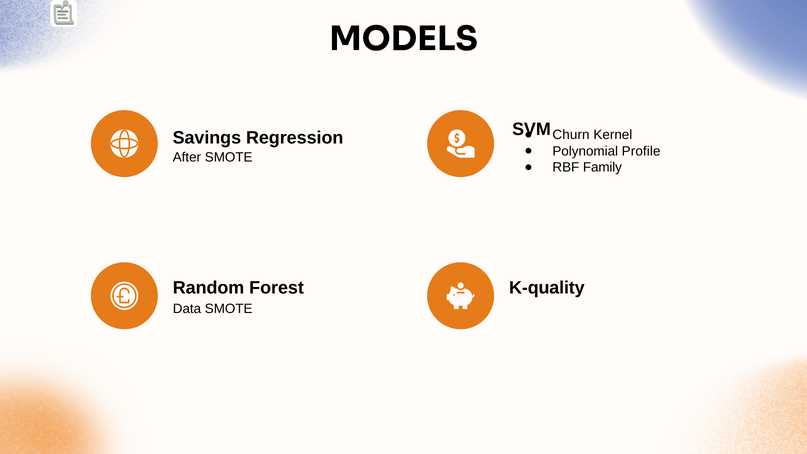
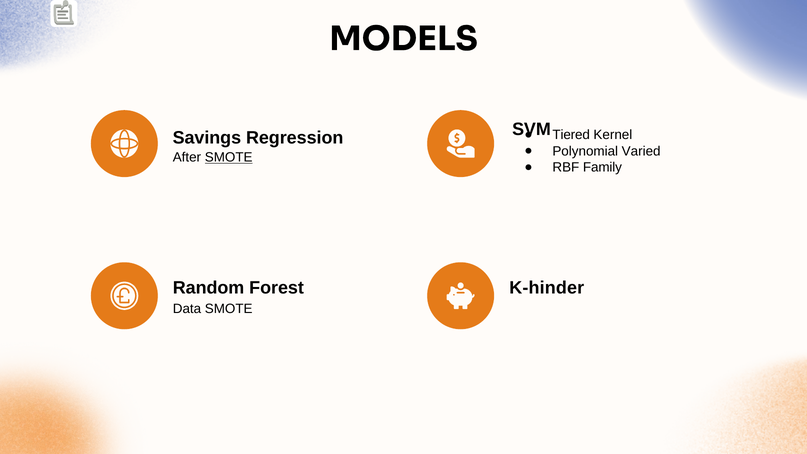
Churn: Churn -> Tiered
Profile: Profile -> Varied
SMOTE at (229, 157) underline: none -> present
K-quality: K-quality -> K-hinder
